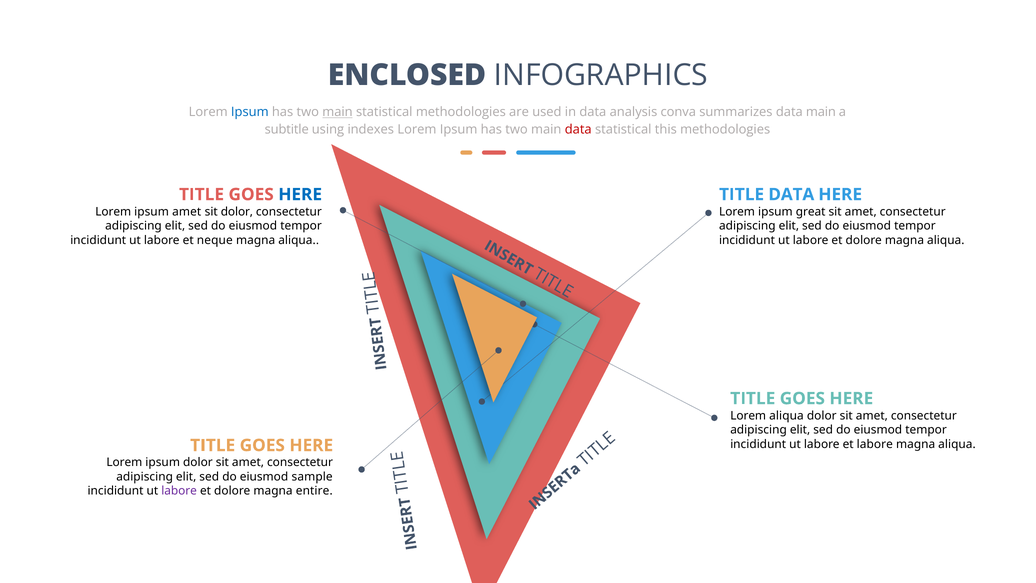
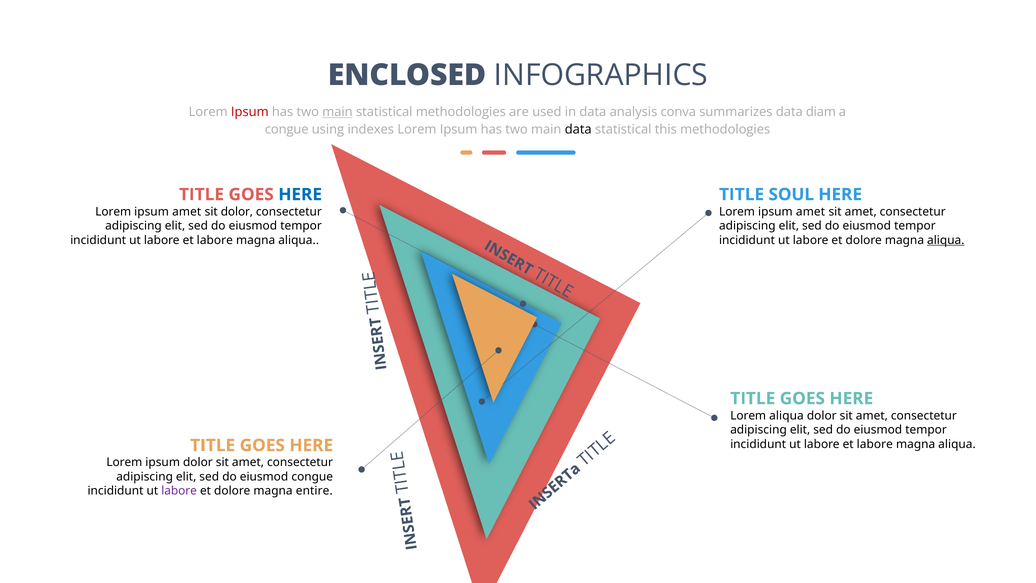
Ipsum at (250, 112) colour: blue -> red
data main: main -> diam
subtitle at (287, 129): subtitle -> congue
data at (578, 129) colour: red -> black
TITLE DATA: DATA -> SOUL
great at (811, 212): great -> amet
neque at (215, 240): neque -> labore
aliqua at (946, 240) underline: none -> present
eiusmod sample: sample -> congue
